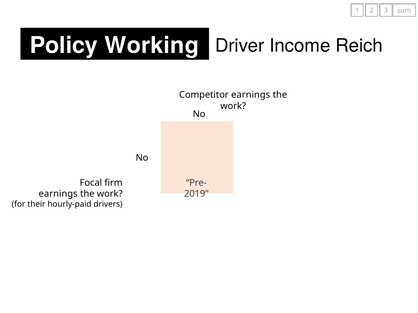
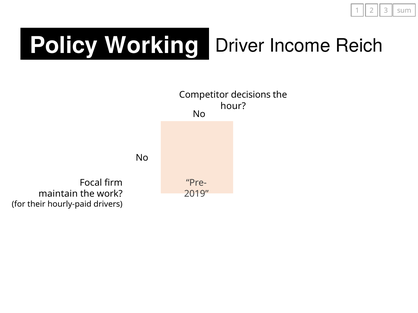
Competitor earnings: earnings -> decisions
work at (233, 106): work -> hour
earnings at (58, 194): earnings -> maintain
